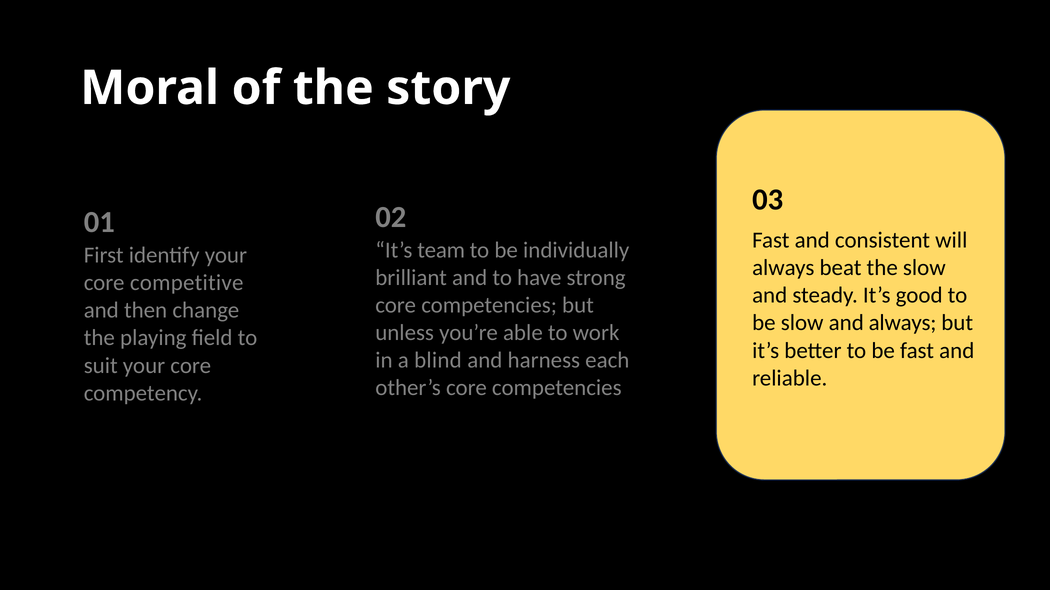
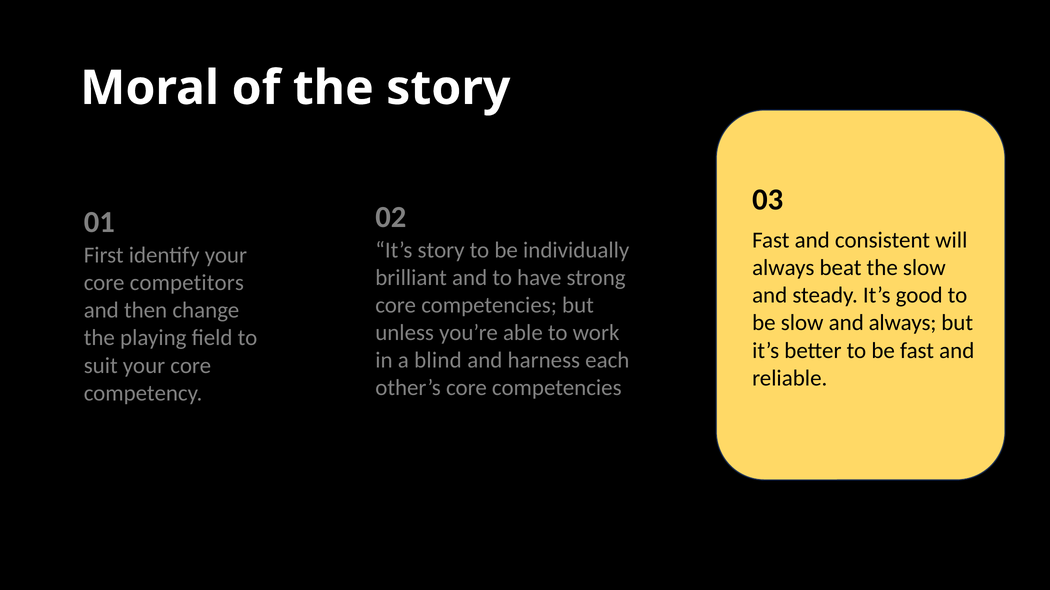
It’s team: team -> story
competitive: competitive -> competitors
